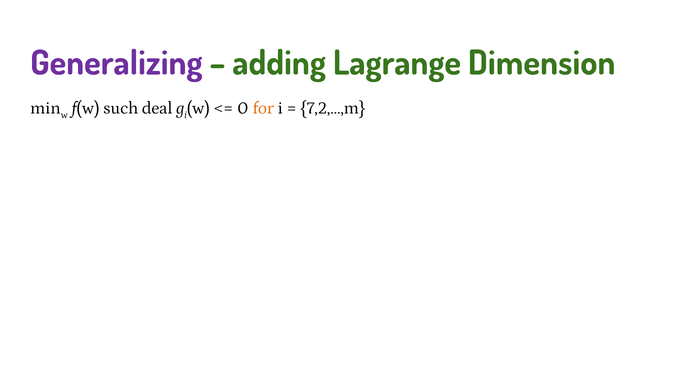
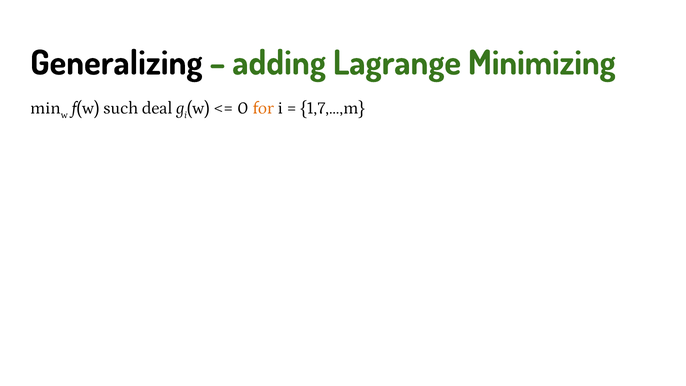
Generalizing colour: purple -> black
Dimension: Dimension -> Minimizing
7,2,…,m: 7,2,…,m -> 1,7,…,m
